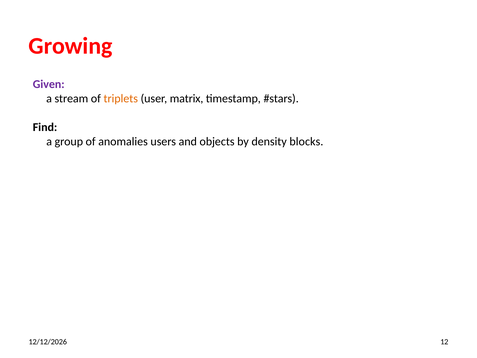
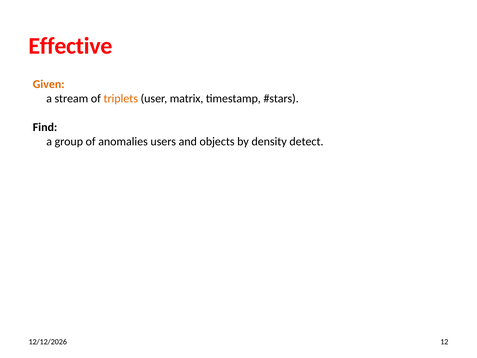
Growing: Growing -> Effective
Given colour: purple -> orange
blocks: blocks -> detect
